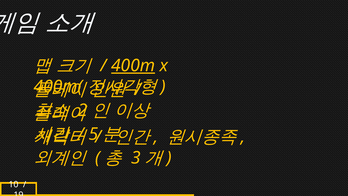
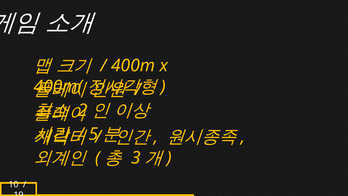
400m underline: present -> none
